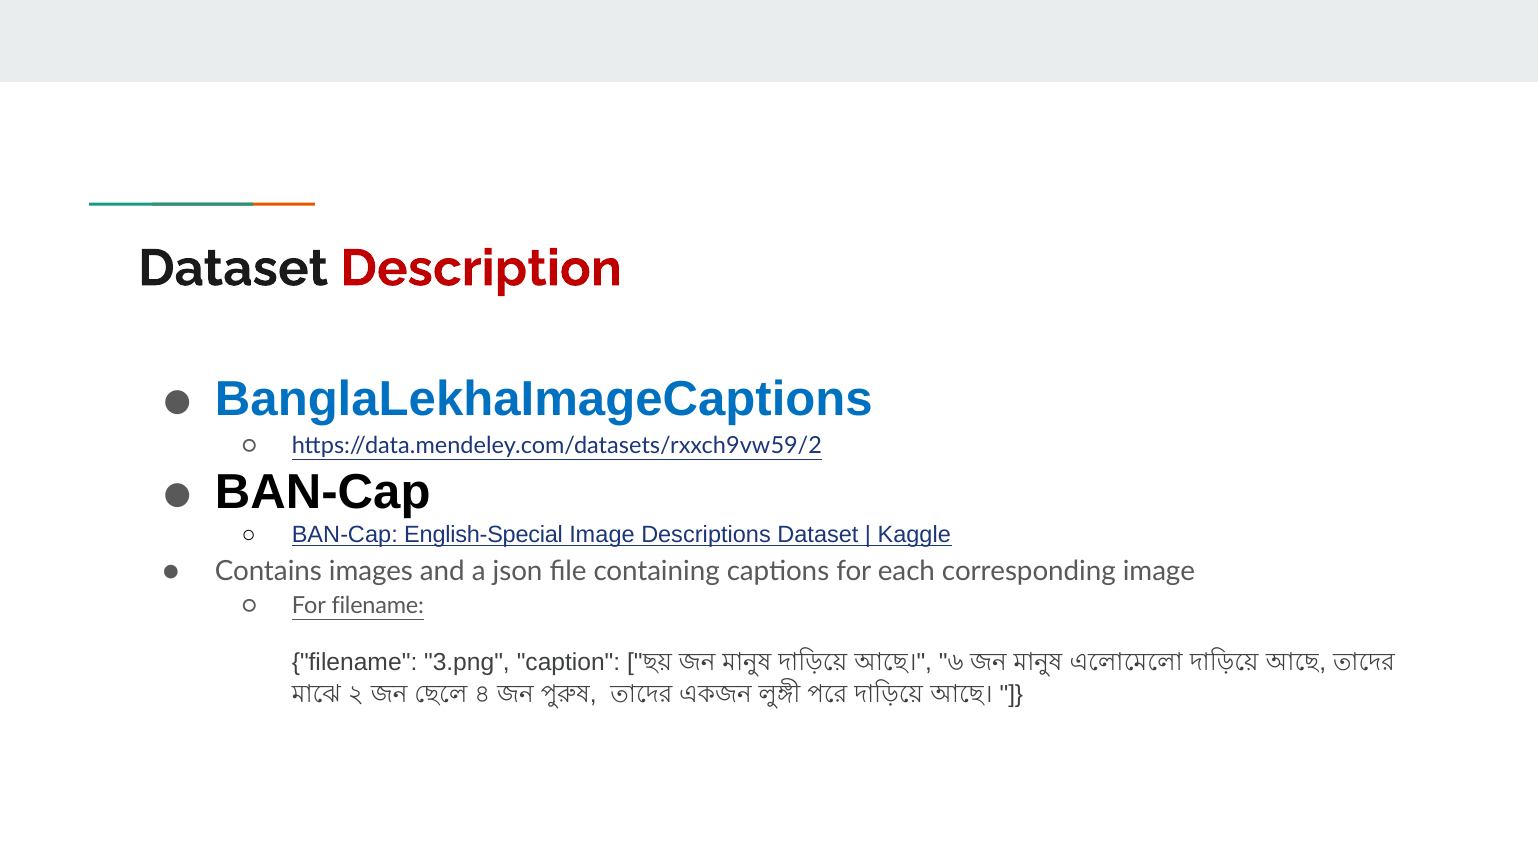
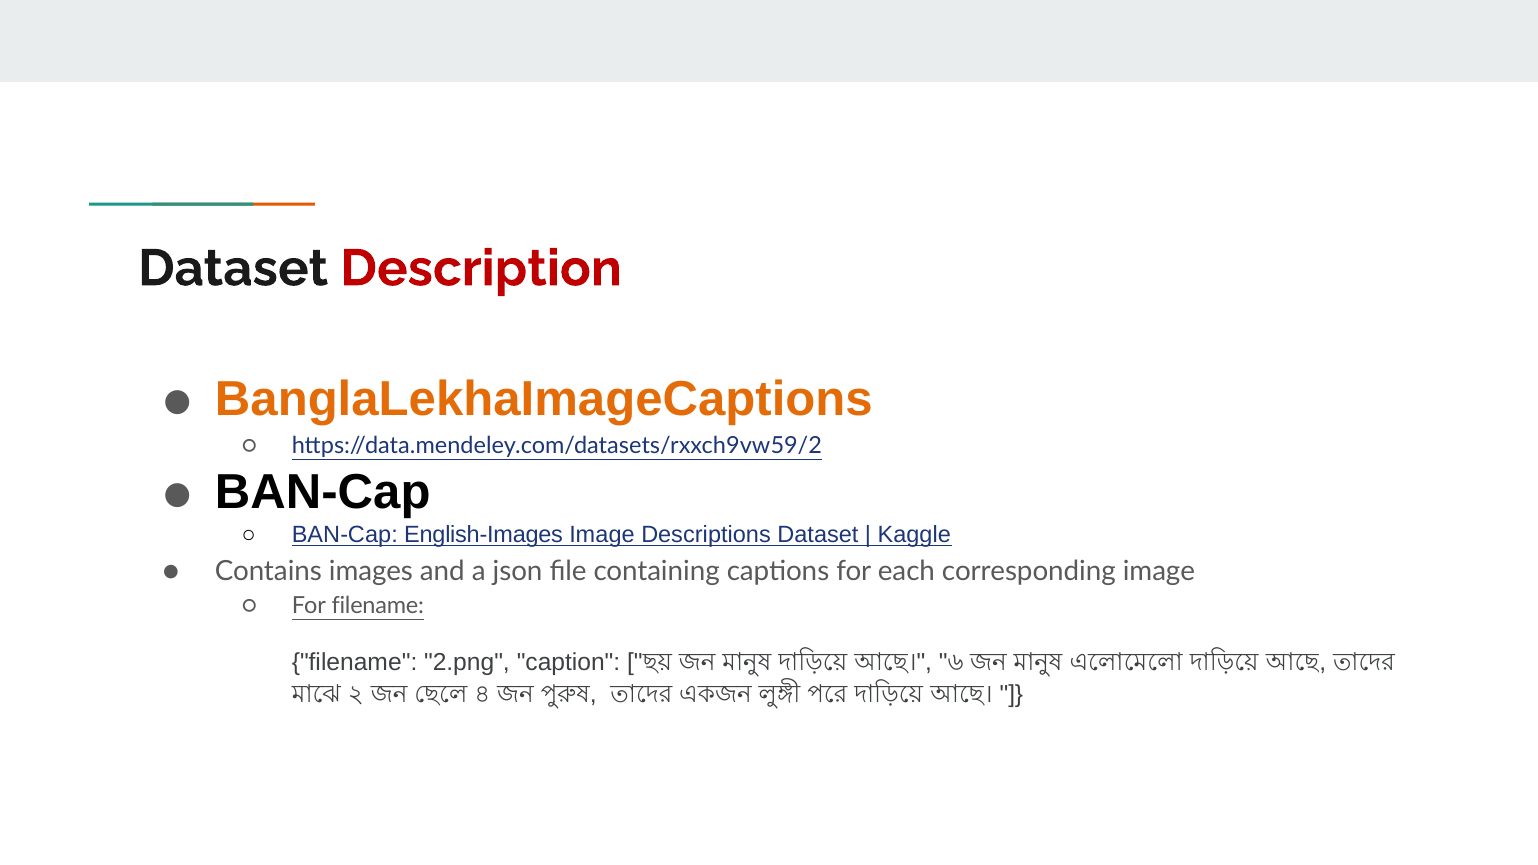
BanglaLekhaImageCaptions colour: blue -> orange
English-Special: English-Special -> English-Images
3.png: 3.png -> 2.png
